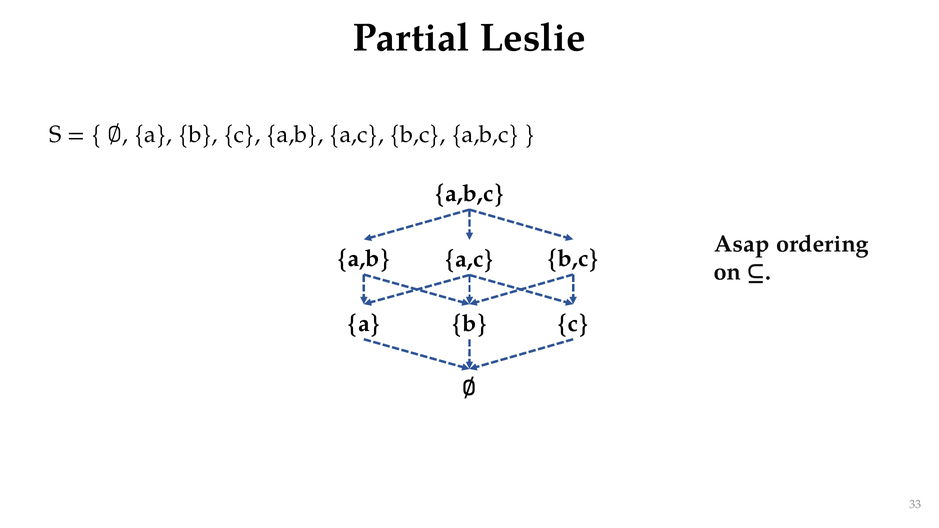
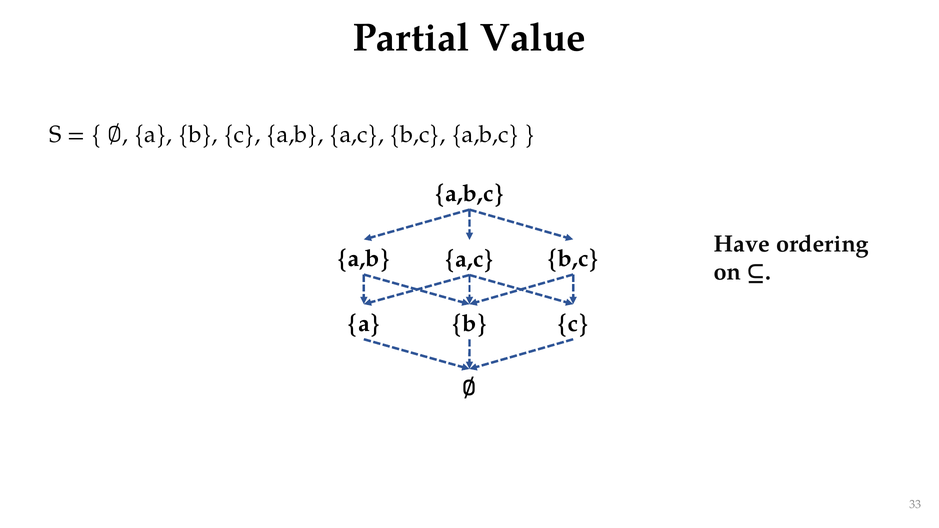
Leslie: Leslie -> Value
Asap: Asap -> Have
